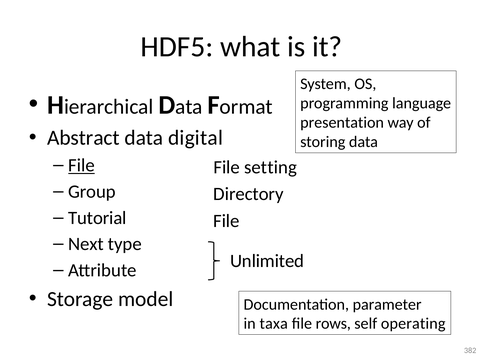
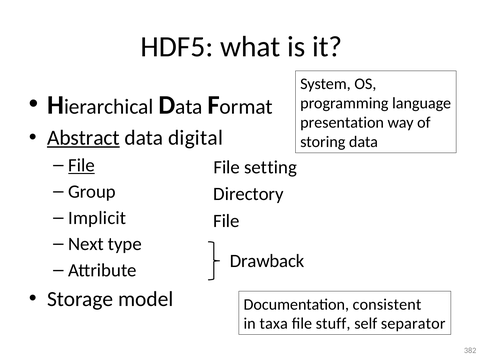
Abstract underline: none -> present
Tutorial: Tutorial -> Implicit
Unlimited: Unlimited -> Drawback
parameter: parameter -> consistent
rows: rows -> stuff
operating: operating -> separator
